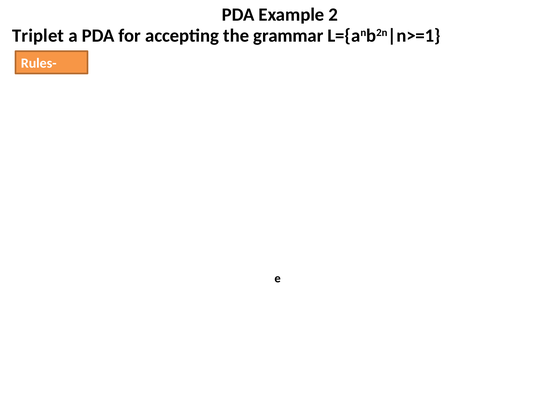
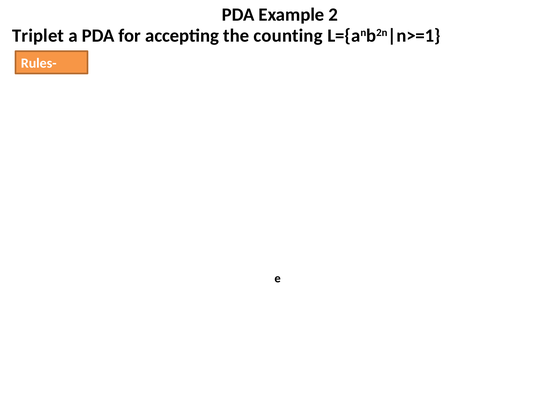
grammar: grammar -> counting
